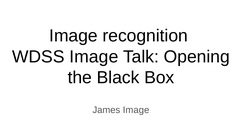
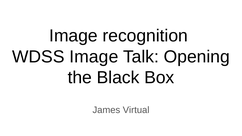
James Image: Image -> Virtual
